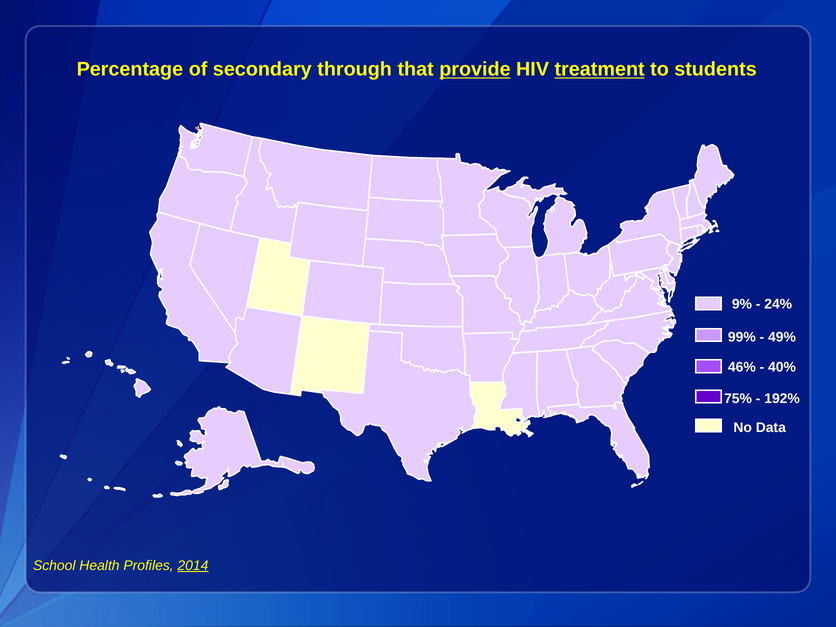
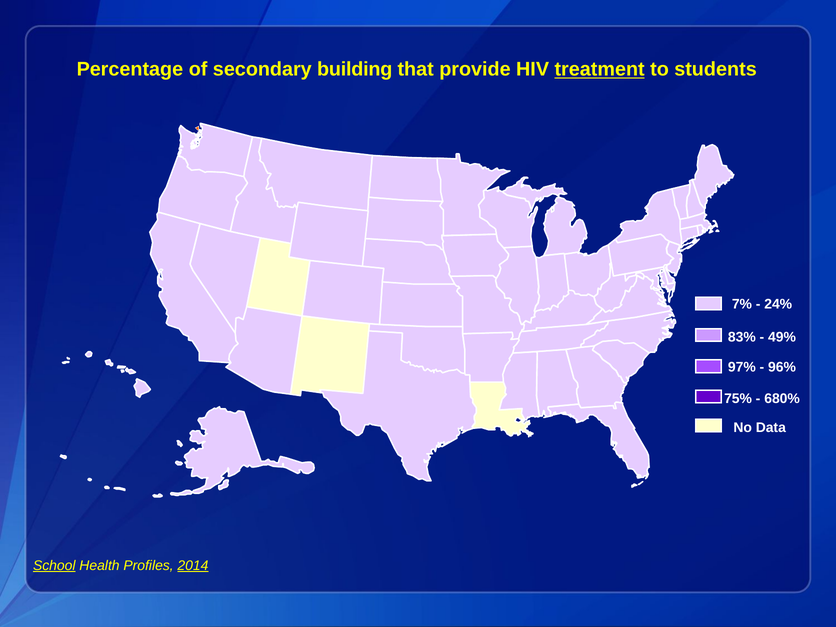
through: through -> building
provide underline: present -> none
9%: 9% -> 7%
99%: 99% -> 83%
46%: 46% -> 97%
40%: 40% -> 96%
192%: 192% -> 680%
School underline: none -> present
